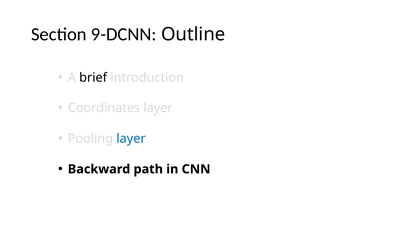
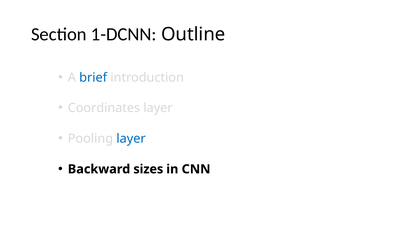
9-DCNN: 9-DCNN -> 1-DCNN
brief colour: black -> blue
path: path -> sizes
